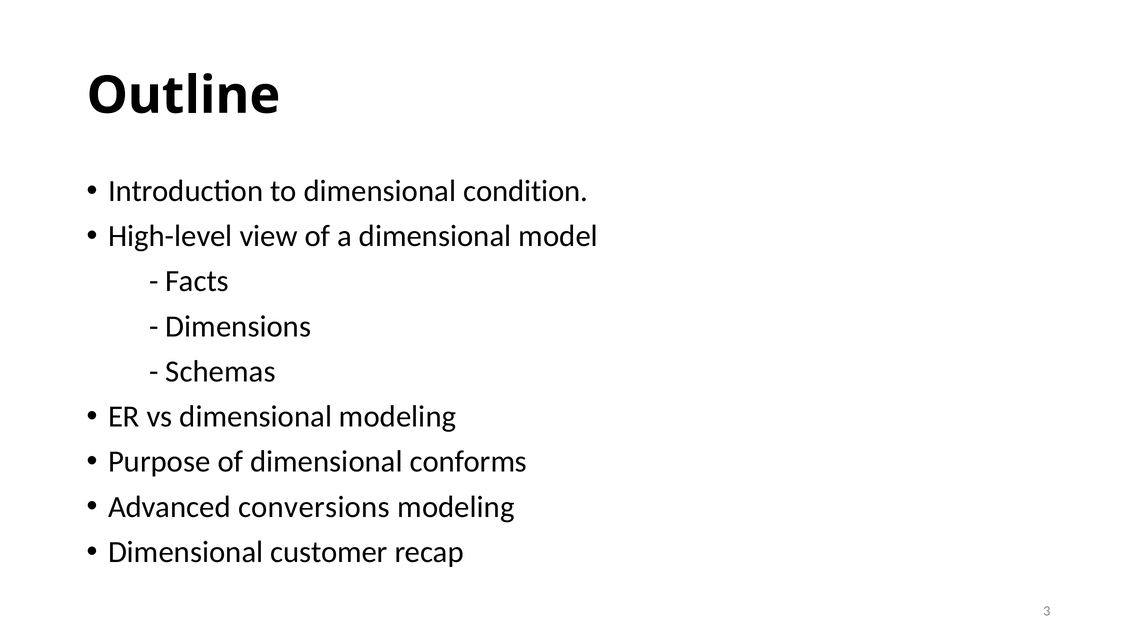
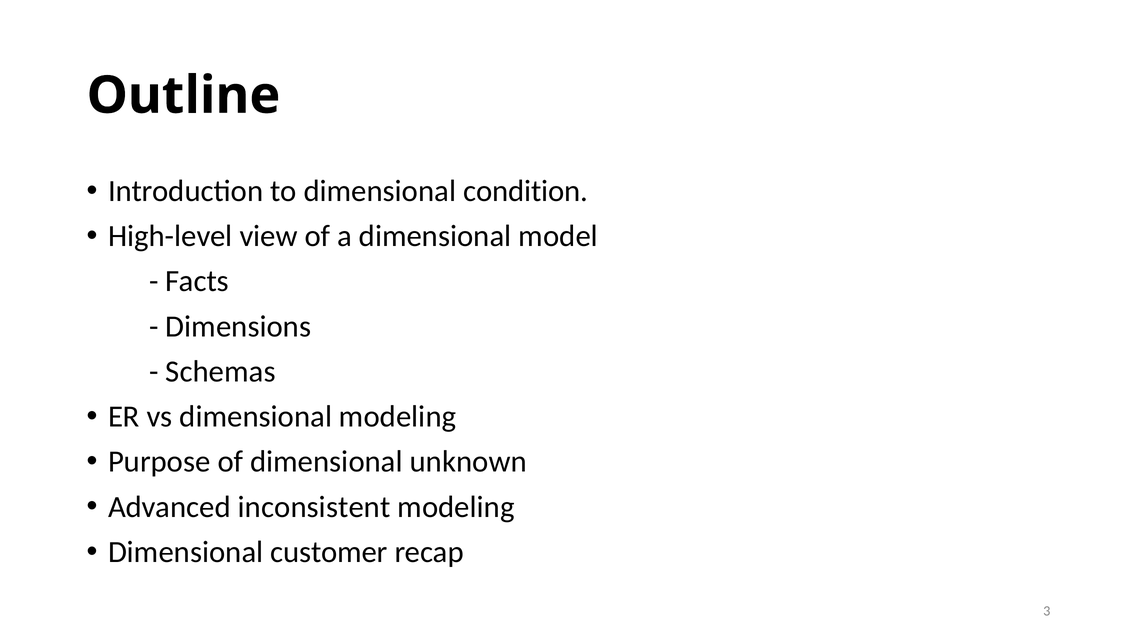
conforms: conforms -> unknown
conversions: conversions -> inconsistent
